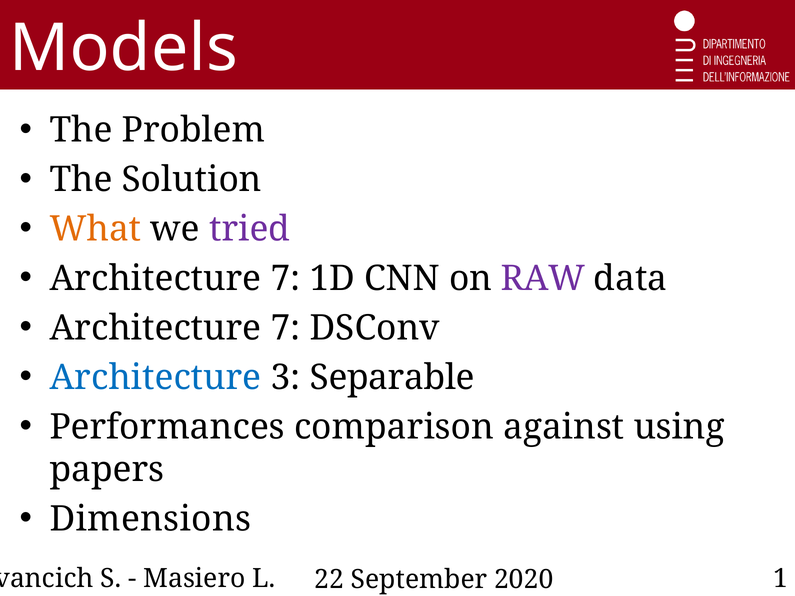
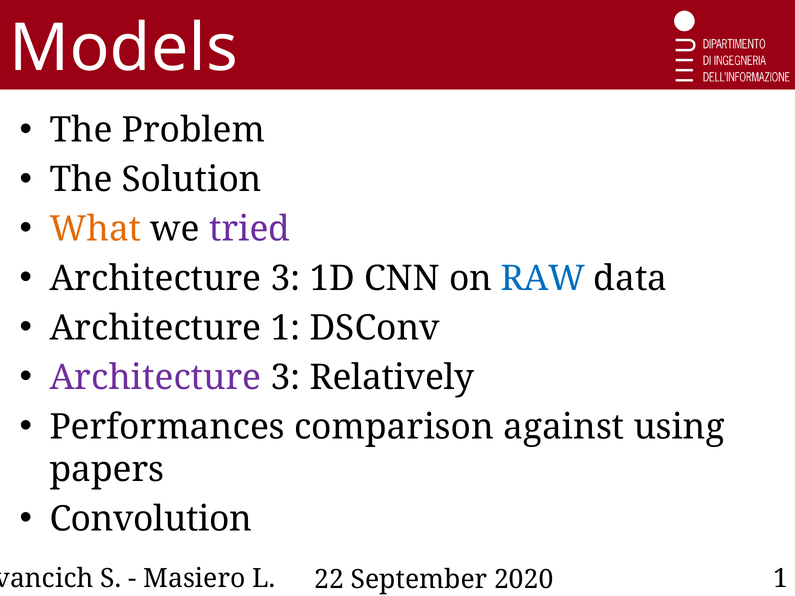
7 at (286, 279): 7 -> 3
RAW colour: purple -> blue
7 at (286, 328): 7 -> 1
Architecture at (155, 378) colour: blue -> purple
Separable: Separable -> Relatively
Dimensions: Dimensions -> Convolution
